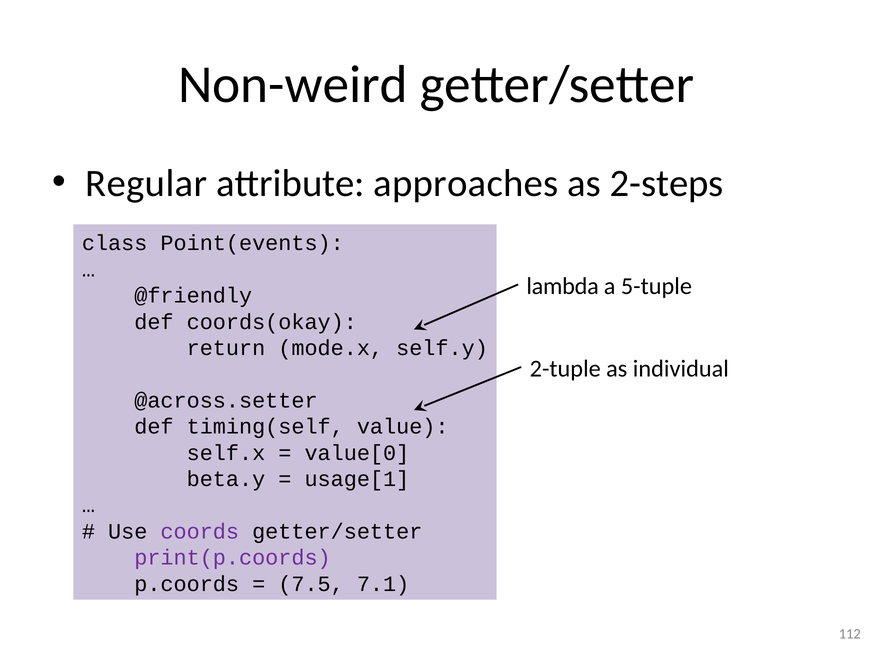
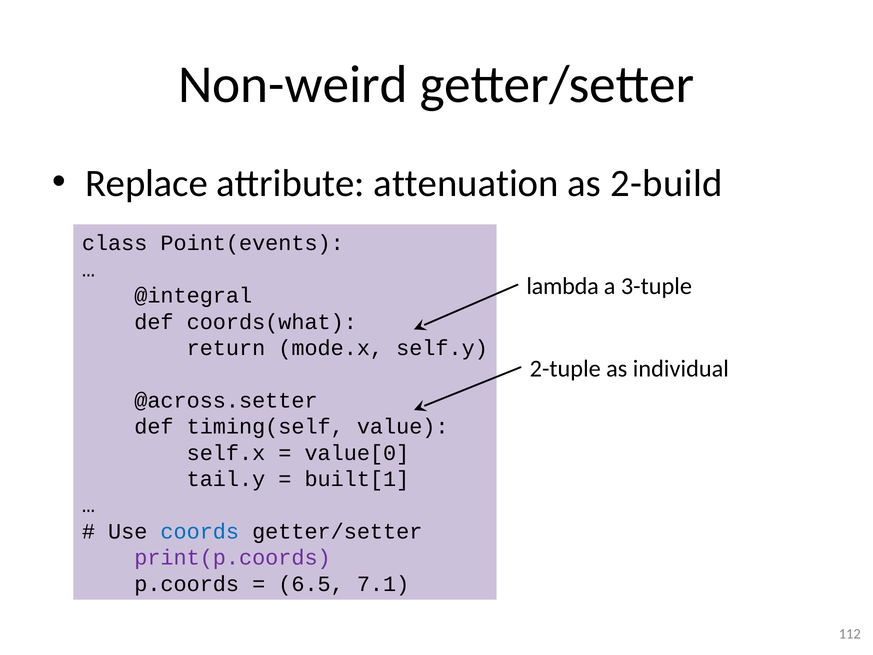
Regular: Regular -> Replace
approaches: approaches -> attenuation
2-steps: 2-steps -> 2-build
5-tuple: 5-tuple -> 3-tuple
@friendly: @friendly -> @integral
coords(okay: coords(okay -> coords(what
beta.y: beta.y -> tail.y
usage[1: usage[1 -> built[1
coords colour: purple -> blue
7.5: 7.5 -> 6.5
